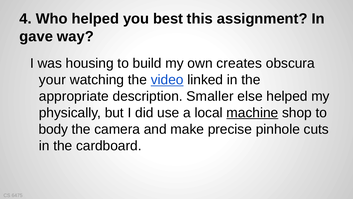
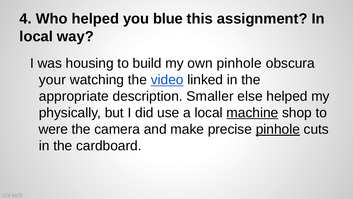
best: best -> blue
gave at (36, 36): gave -> local
own creates: creates -> pinhole
body: body -> were
pinhole at (278, 129) underline: none -> present
